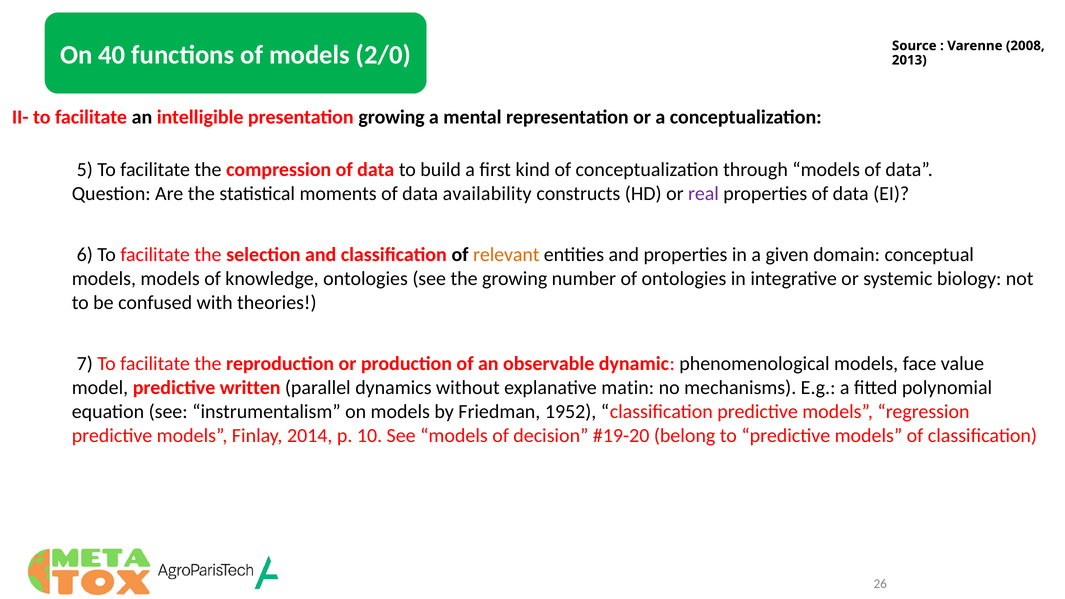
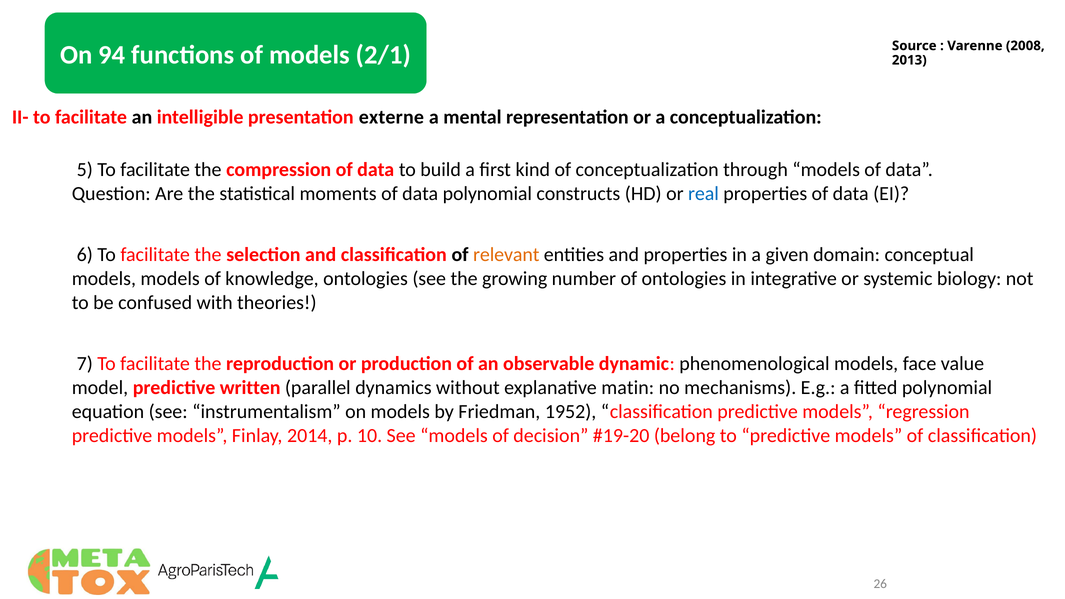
40: 40 -> 94
2/0: 2/0 -> 2/1
presentation growing: growing -> externe
data availability: availability -> polynomial
real colour: purple -> blue
